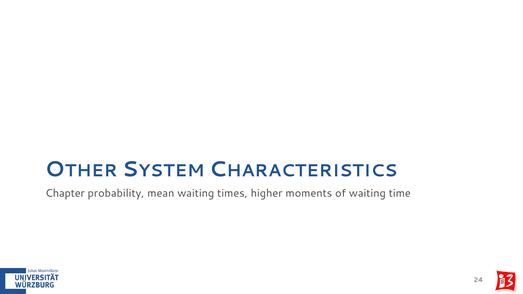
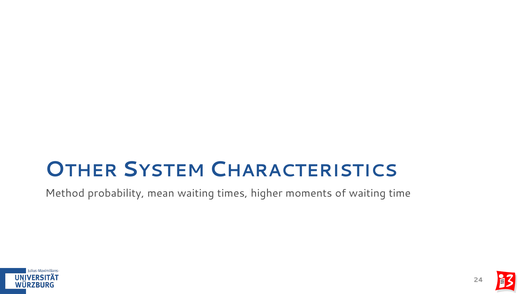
Chapter: Chapter -> Method
